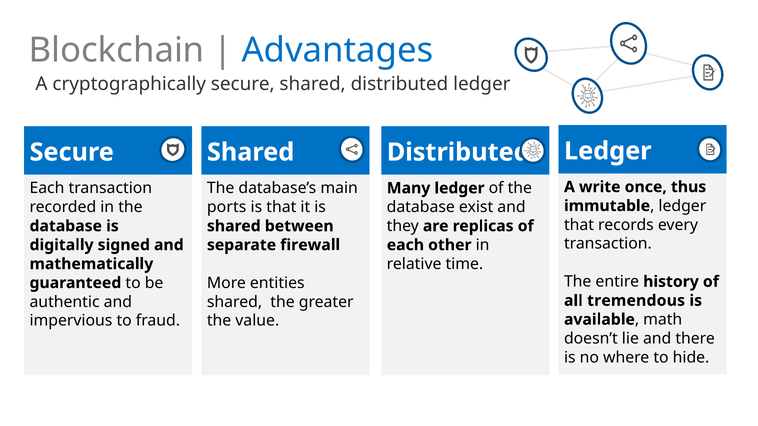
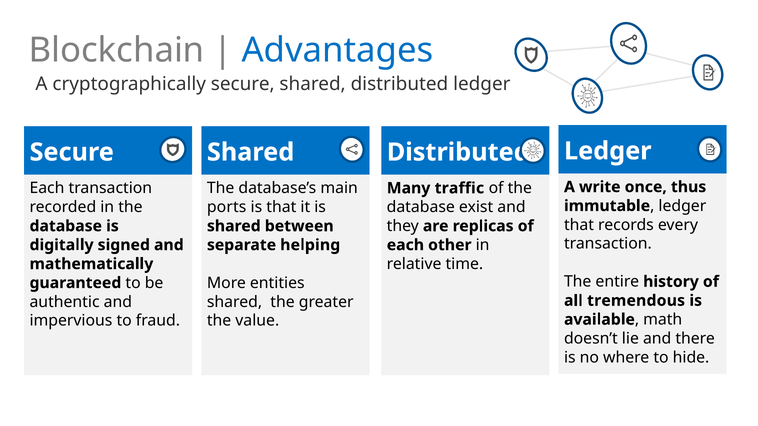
Many ledger: ledger -> traffic
firewall: firewall -> helping
